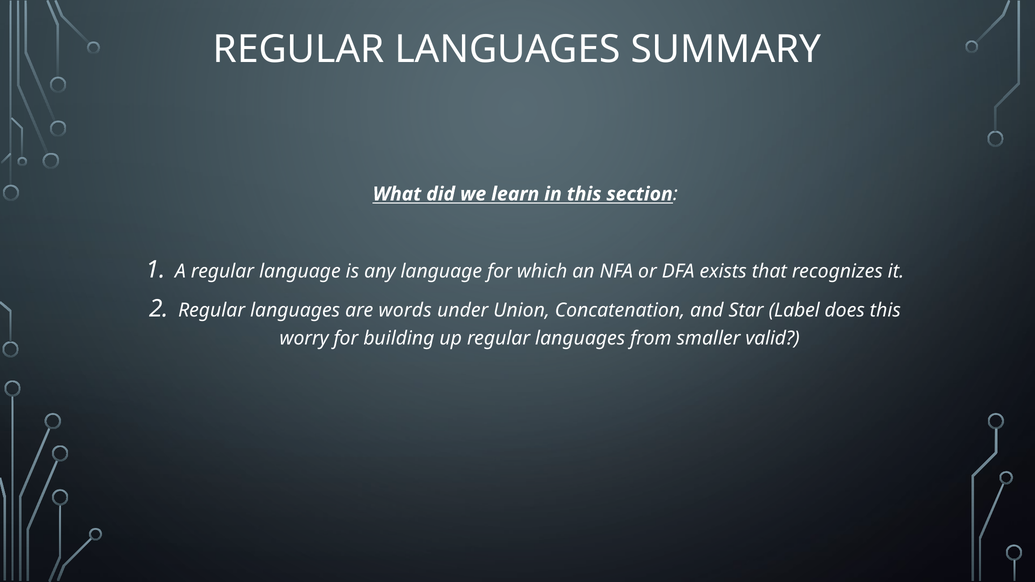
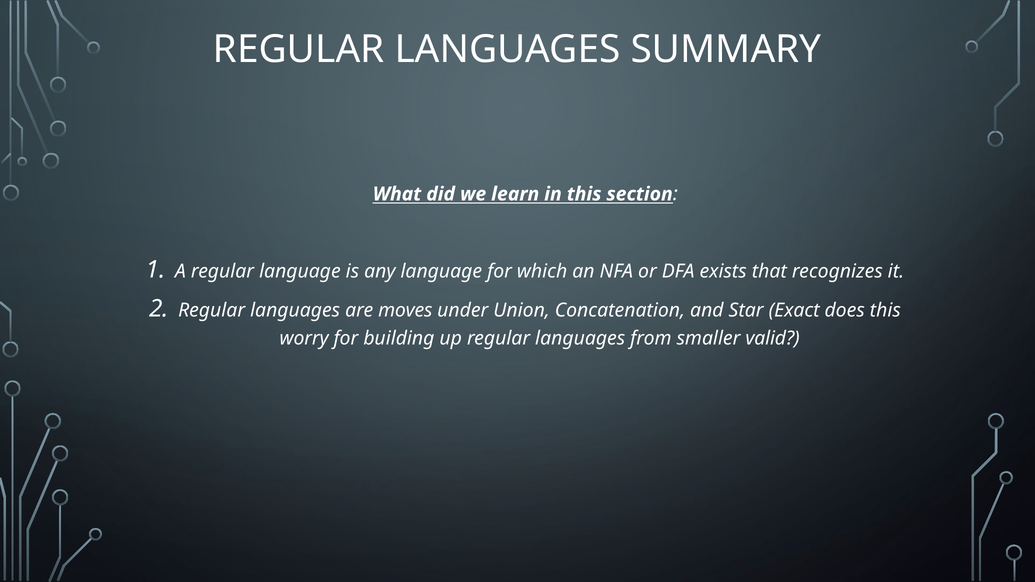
words: words -> moves
Label: Label -> Exact
